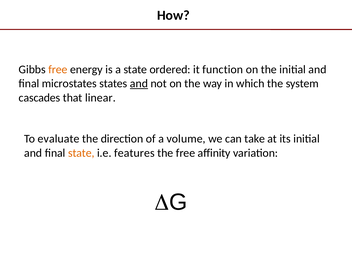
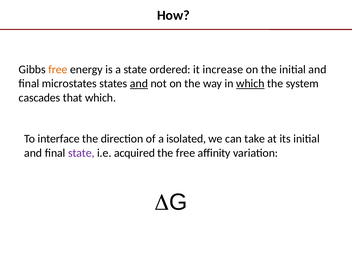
function: function -> increase
which at (250, 84) underline: none -> present
that linear: linear -> which
evaluate: evaluate -> interface
volume: volume -> isolated
state at (81, 153) colour: orange -> purple
features: features -> acquired
